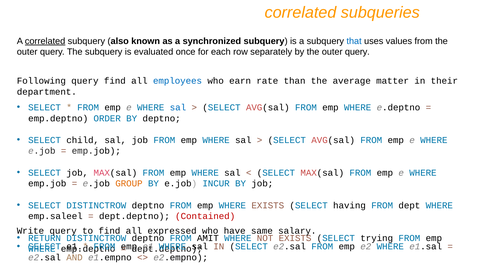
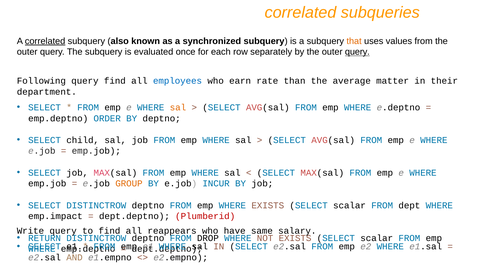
that colour: blue -> orange
query at (357, 52) underline: none -> present
sal at (178, 108) colour: blue -> orange
WHERE EXISTS SELECT having: having -> scalar
emp.saleel: emp.saleel -> emp.impact
Contained: Contained -> Plumberid
expressed: expressed -> reappears
AMIT: AMIT -> DROP
NOT EXISTS SELECT trying: trying -> scalar
